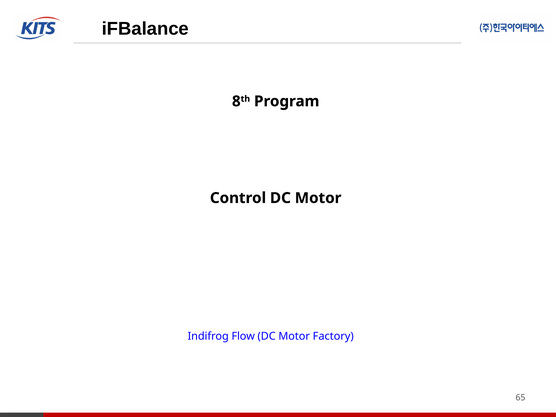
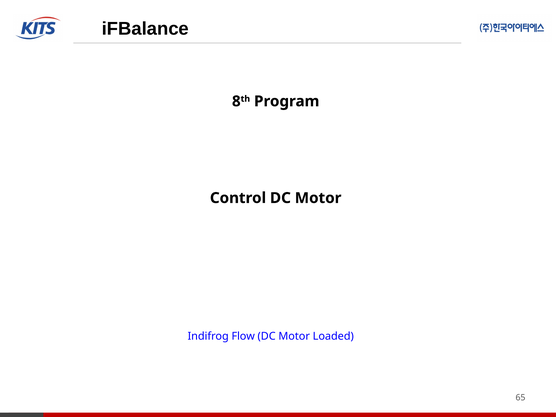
Factory: Factory -> Loaded
